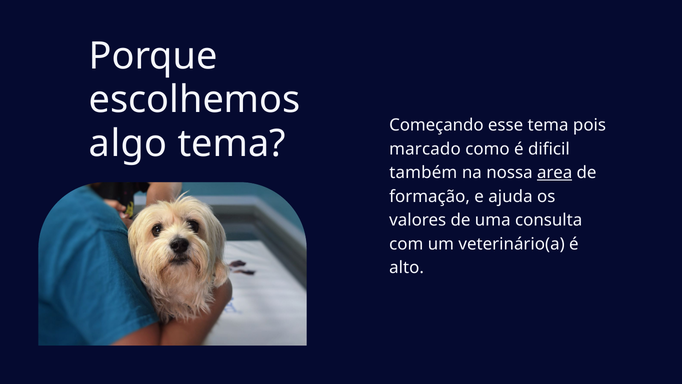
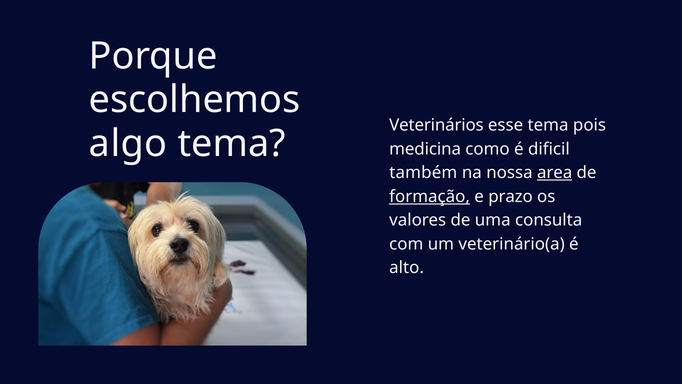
Começando: Começando -> Veterinários
marcado: marcado -> medicina
formação underline: none -> present
ajuda: ajuda -> prazo
